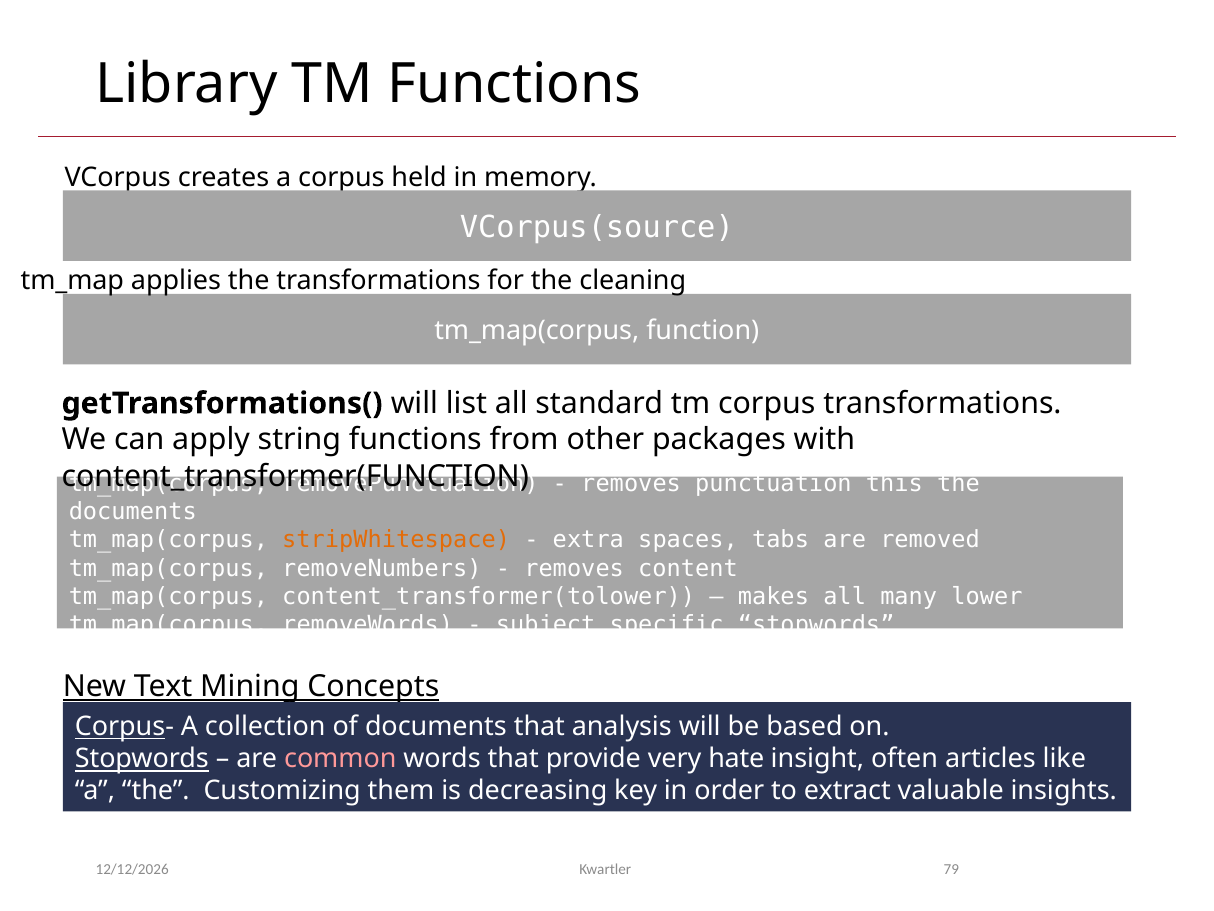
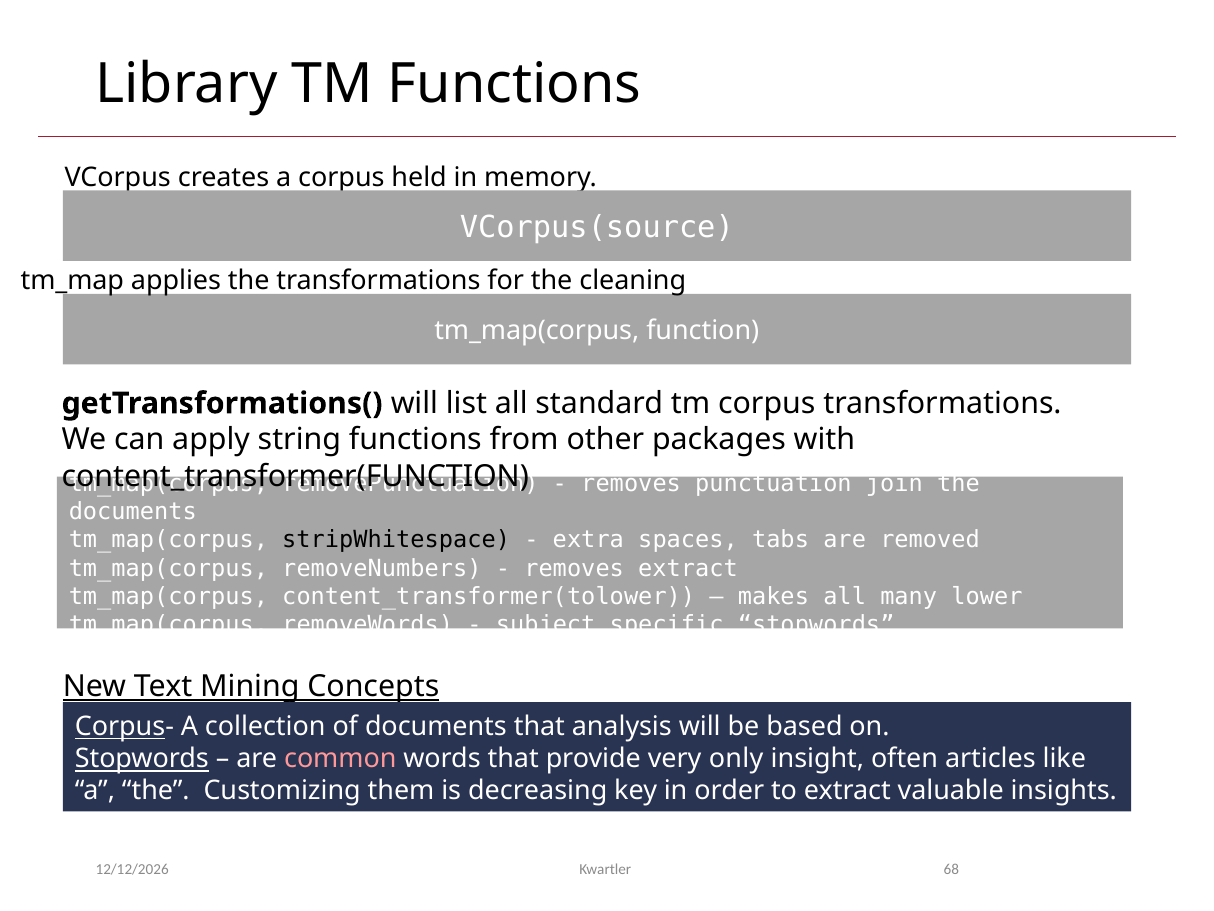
this: this -> join
stripWhitespace colour: orange -> black
removes content: content -> extract
hate: hate -> only
79: 79 -> 68
